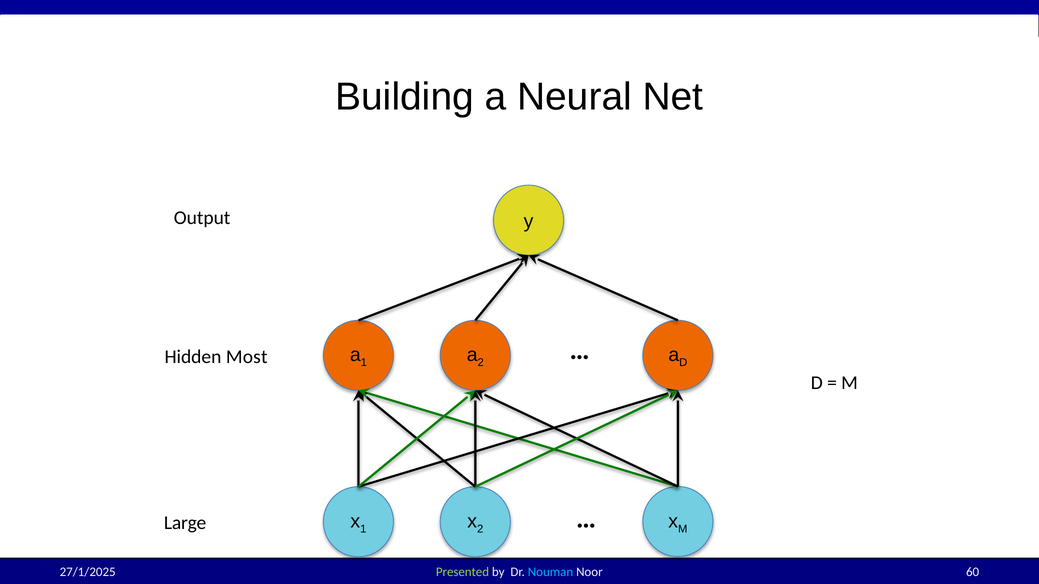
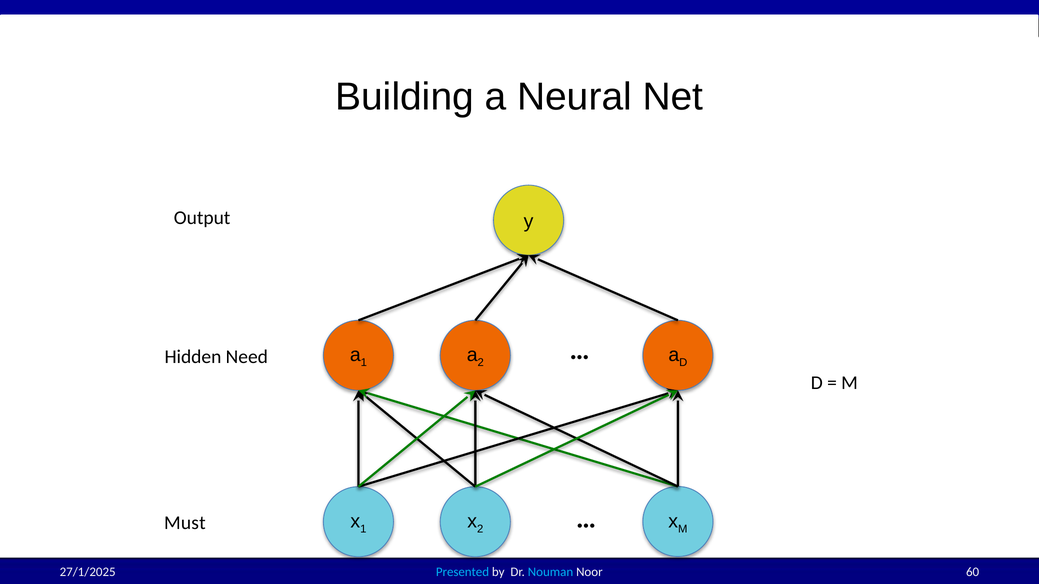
Most: Most -> Need
Large: Large -> Must
Presented colour: light green -> light blue
